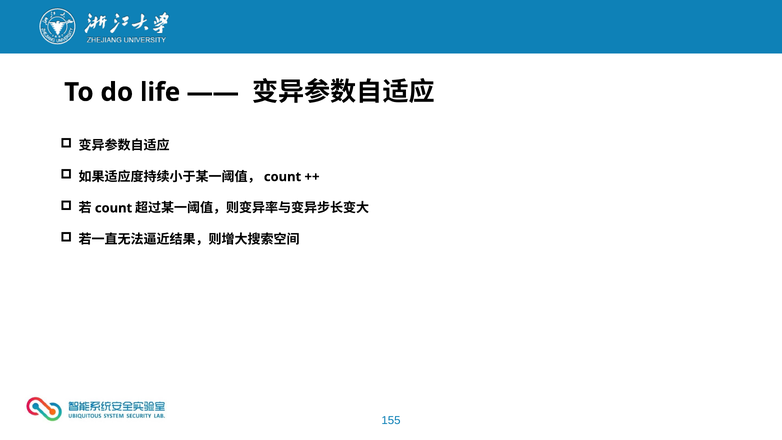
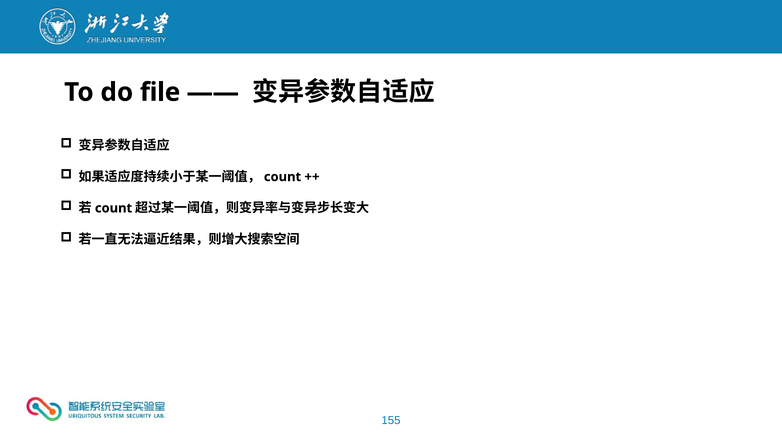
life: life -> file
